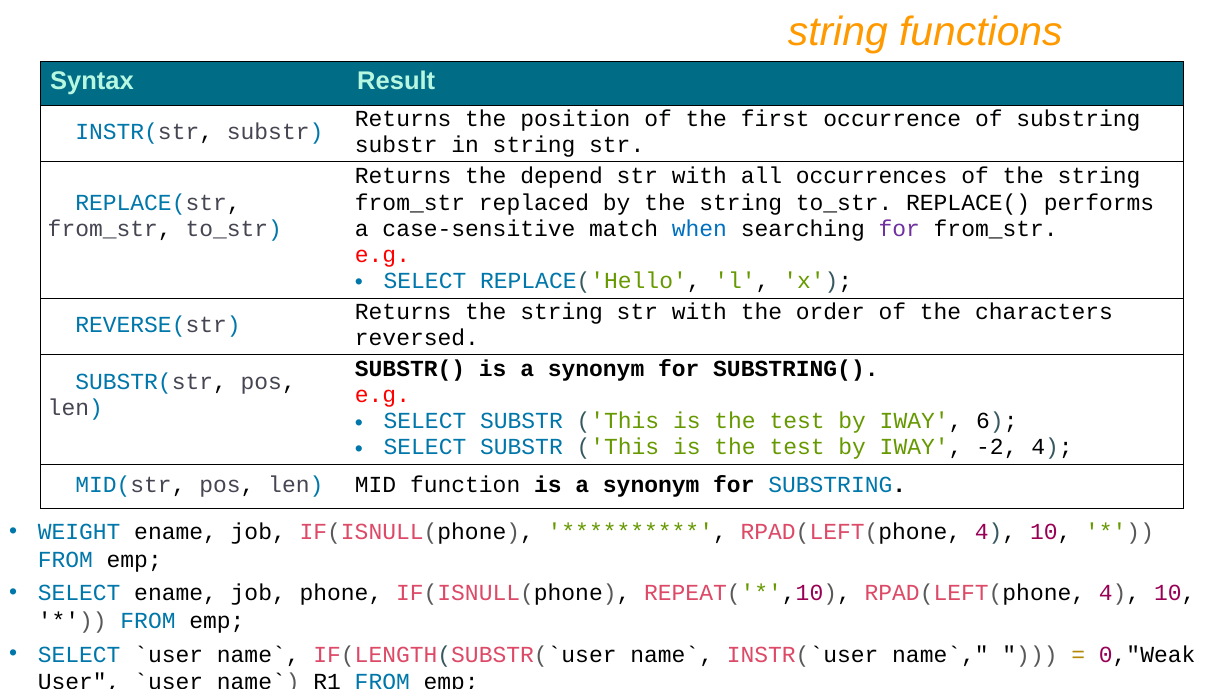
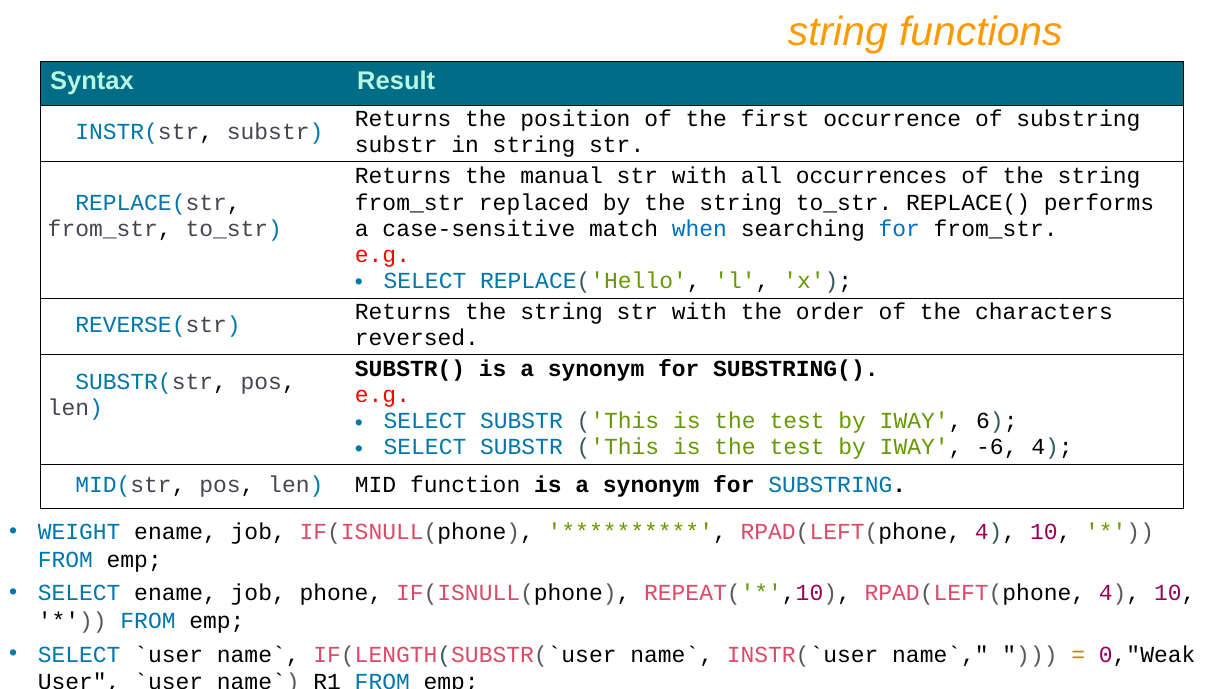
depend: depend -> manual
for at (899, 229) colour: purple -> blue
-2: -2 -> -6
